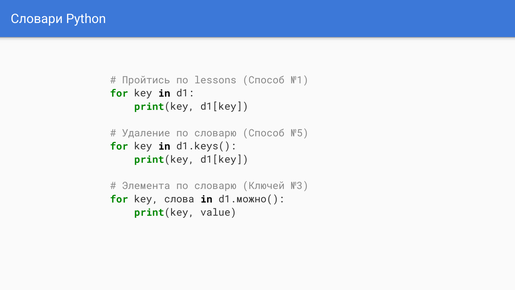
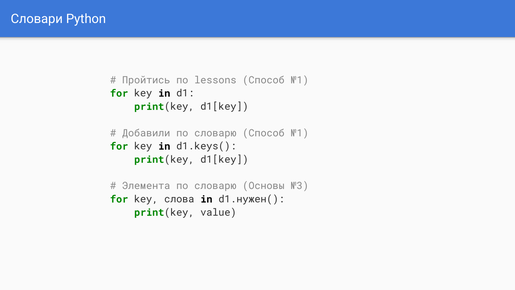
Удаление: Удаление -> Добавили
словарю Способ №5: №5 -> №1
Ключей: Ключей -> Основы
d1.можно(: d1.можно( -> d1.нужен(
